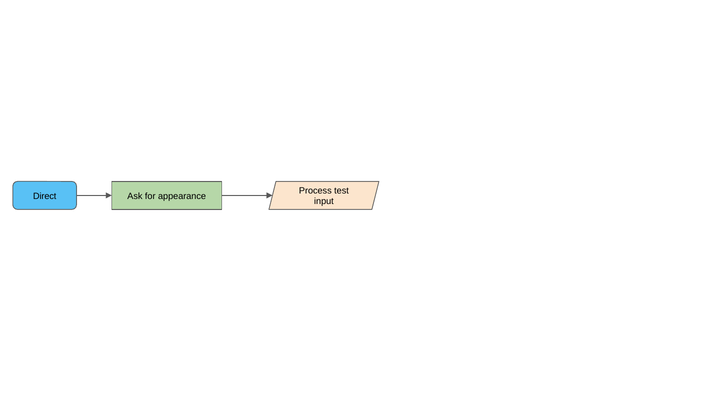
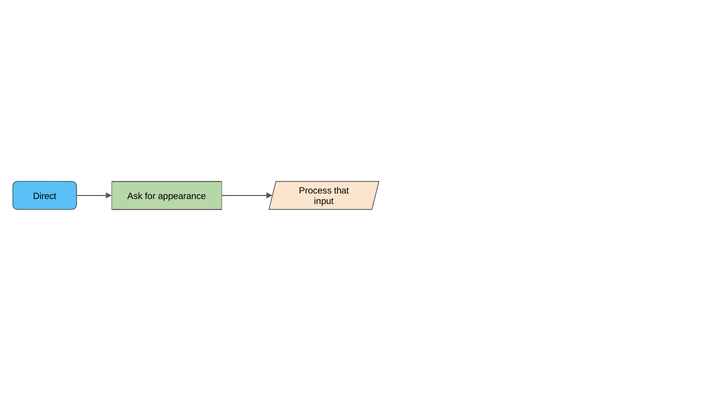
test: test -> that
